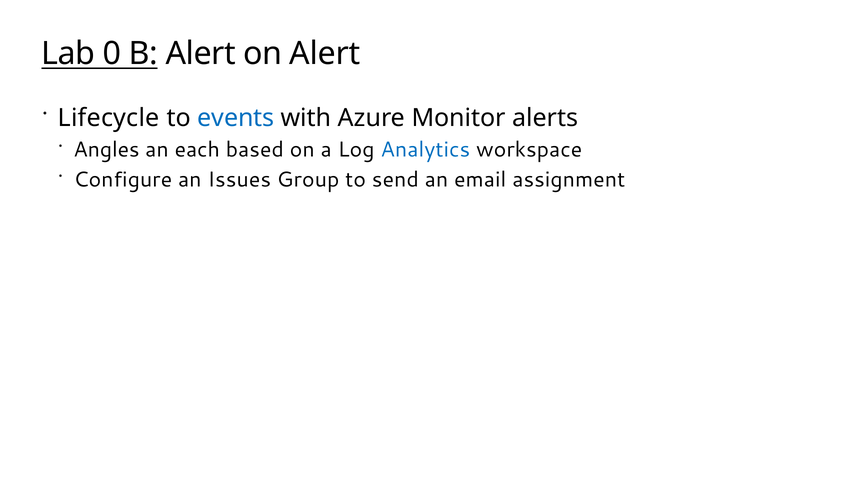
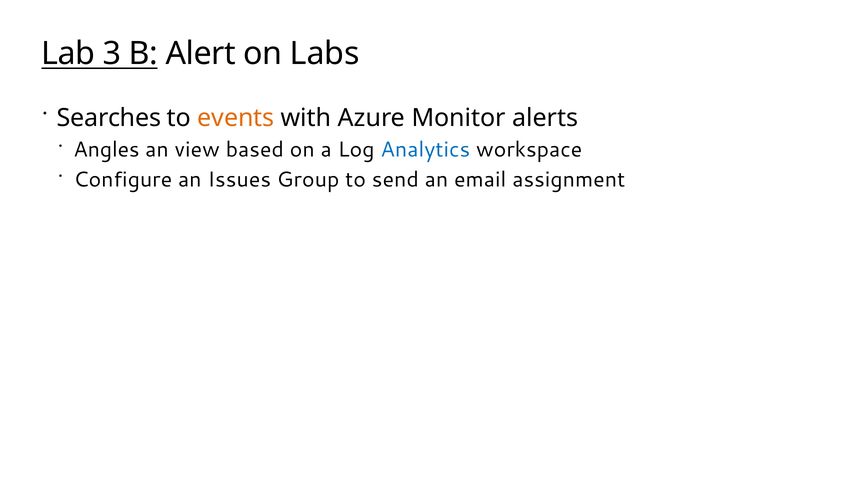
0: 0 -> 3
on Alert: Alert -> Labs
Lifecycle: Lifecycle -> Searches
events colour: blue -> orange
each: each -> view
